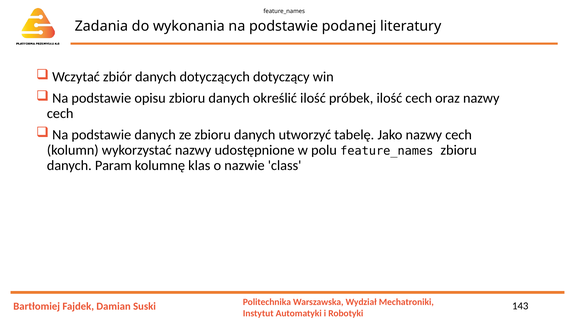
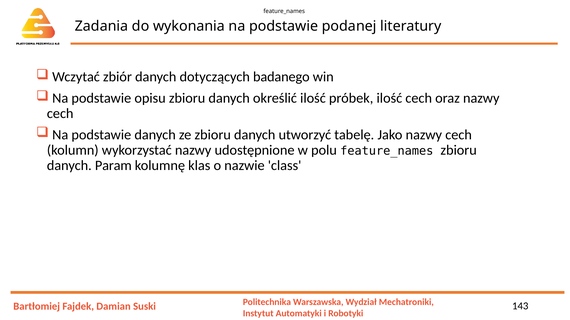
dotyczący: dotyczący -> badanego
